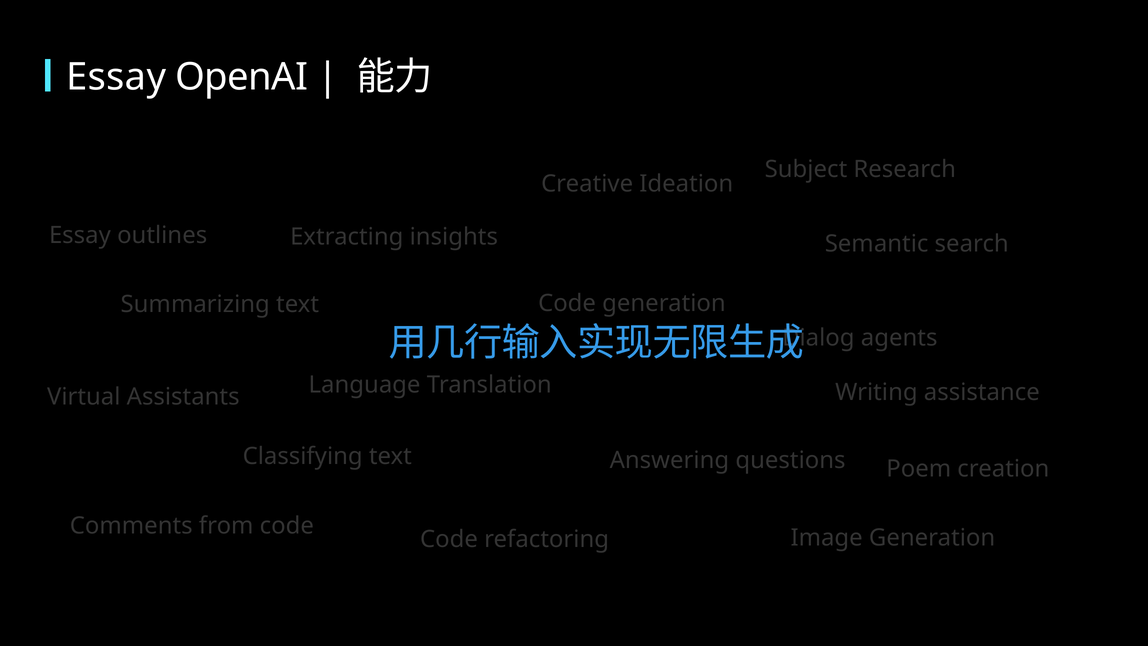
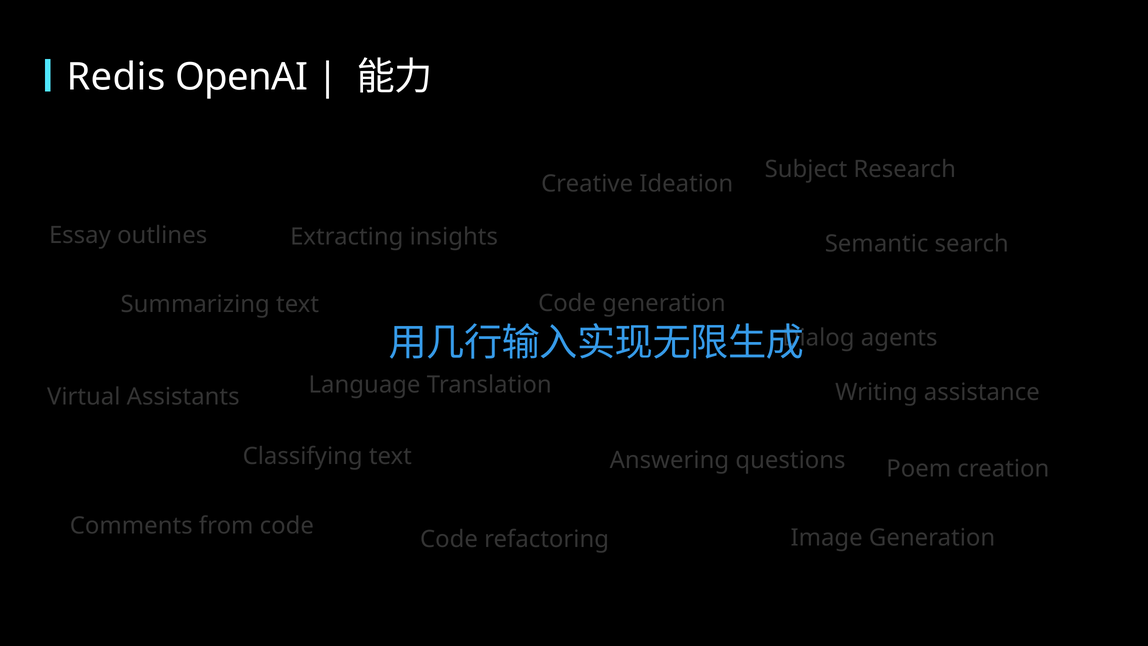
Essay at (116, 77): Essay -> Redis
